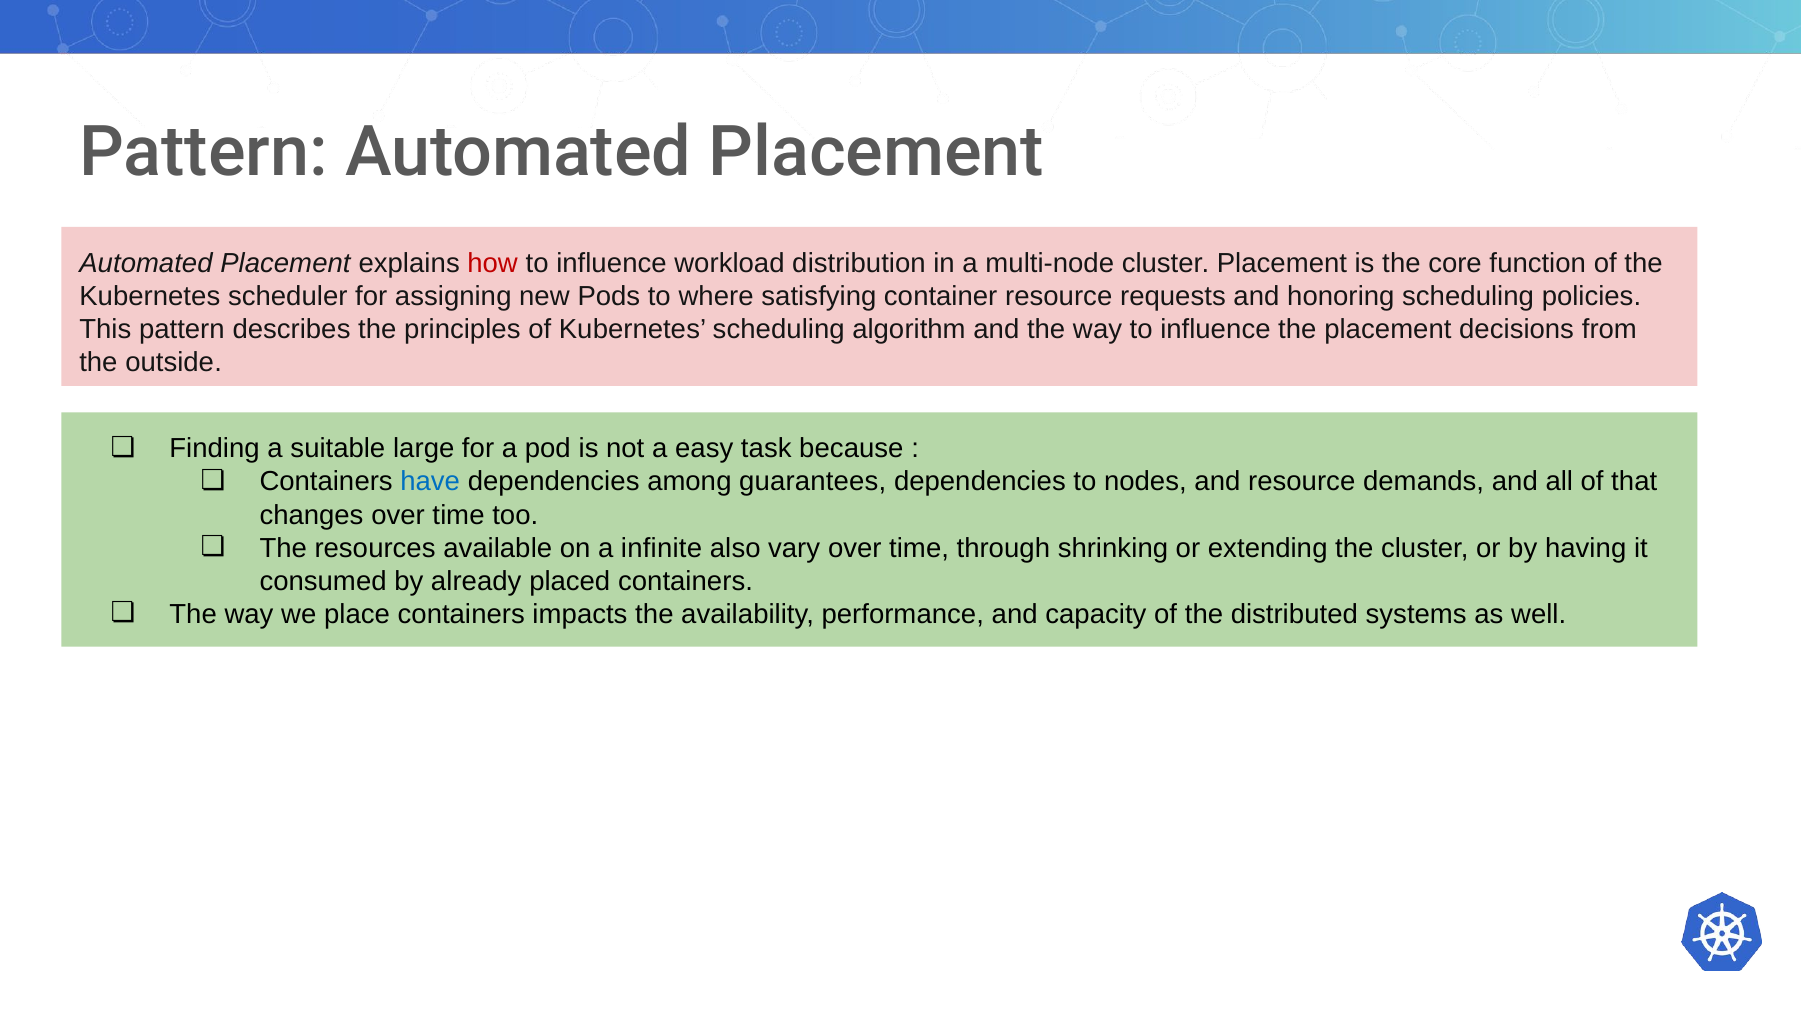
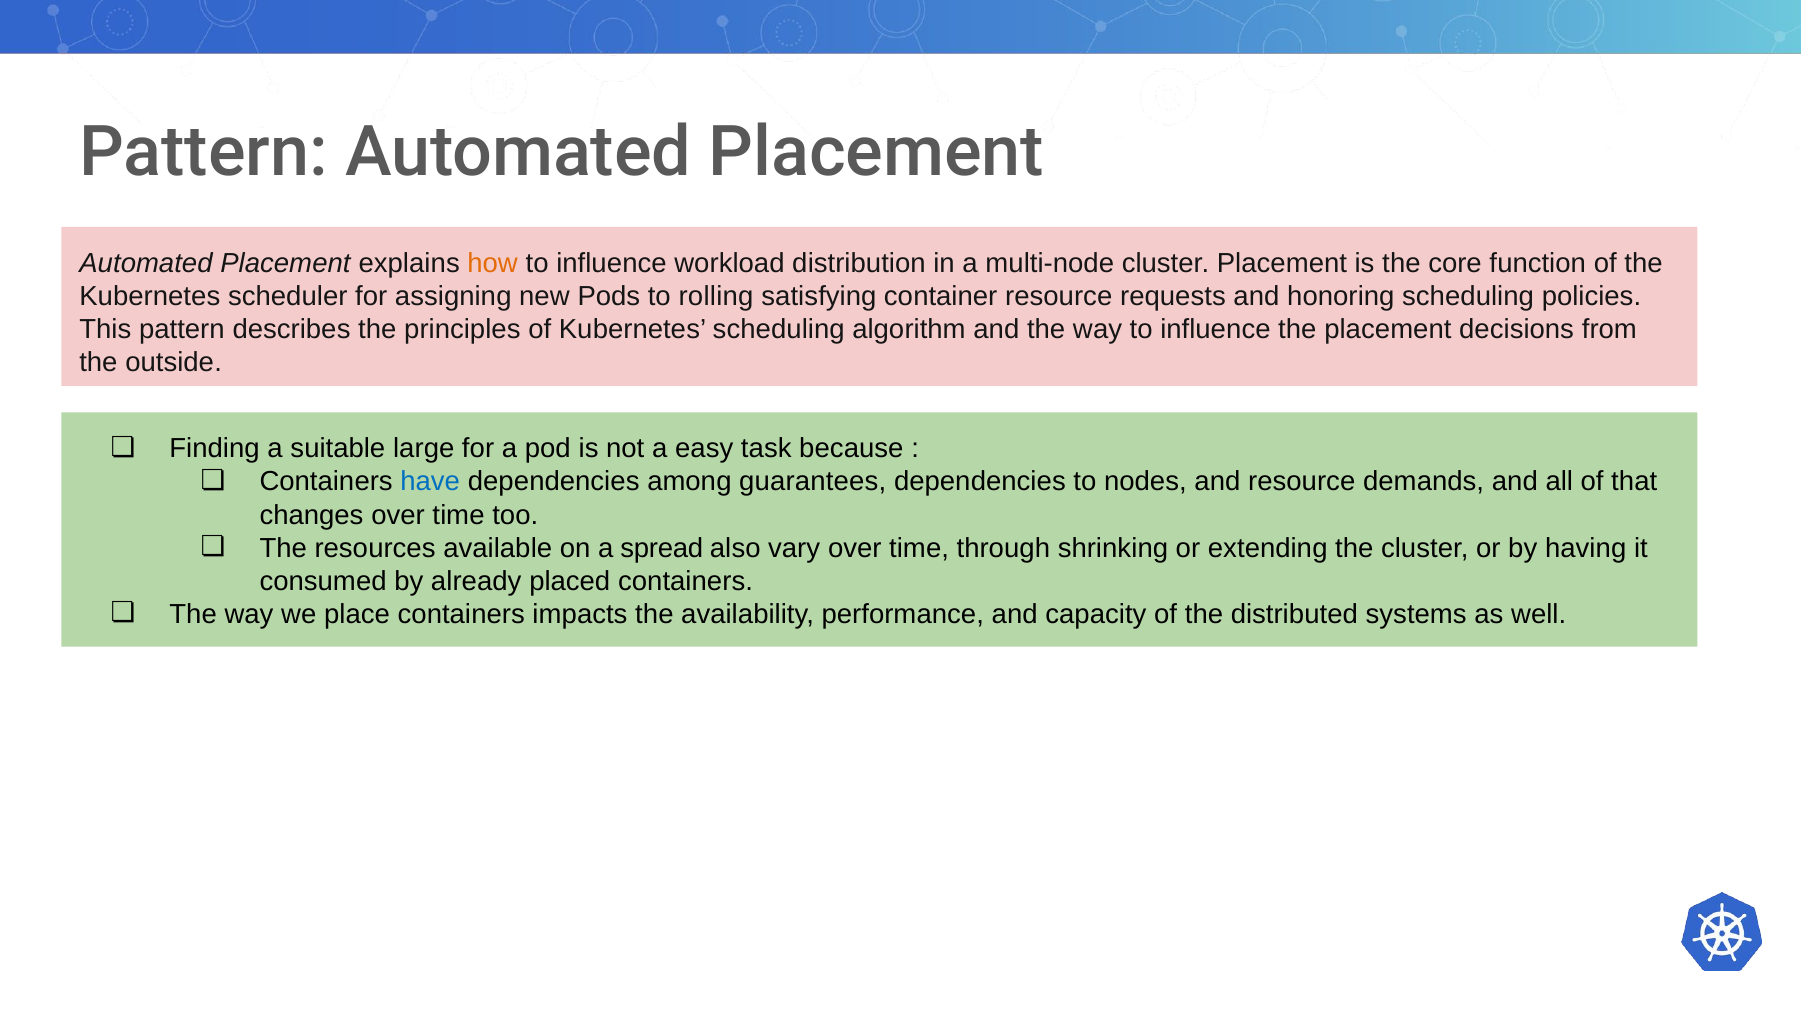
how colour: red -> orange
where: where -> rolling
infinite: infinite -> spread
